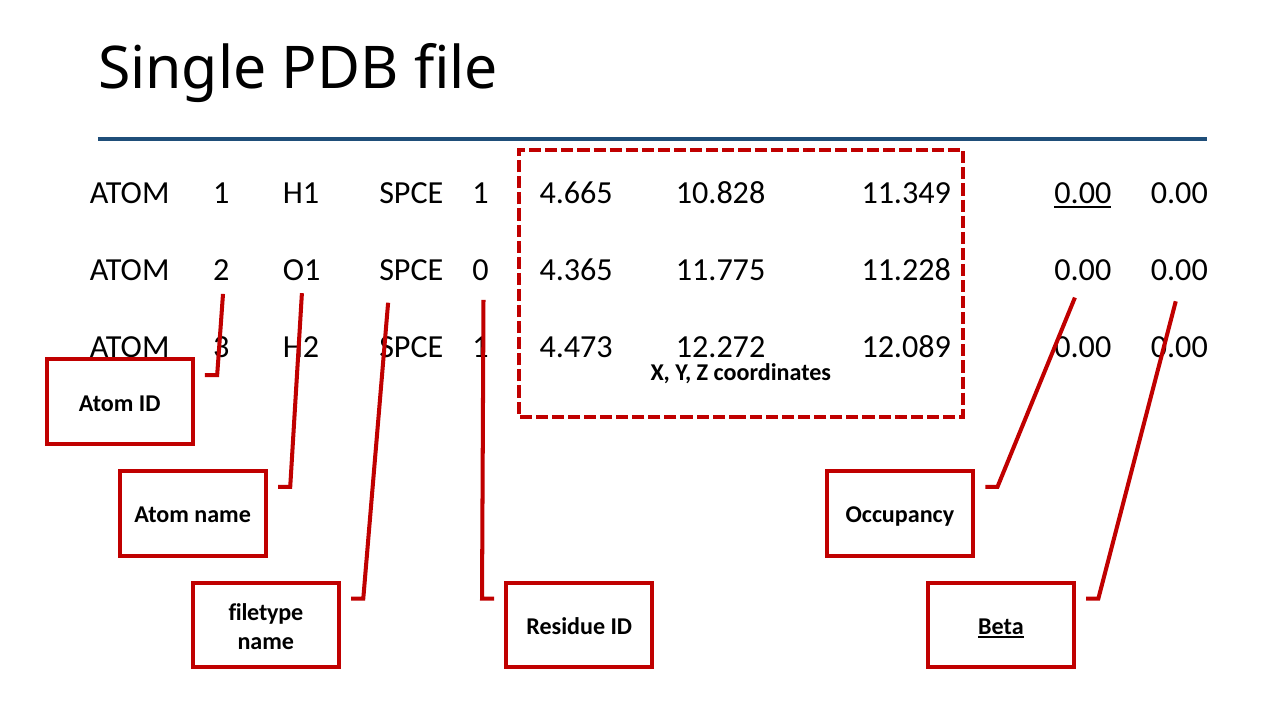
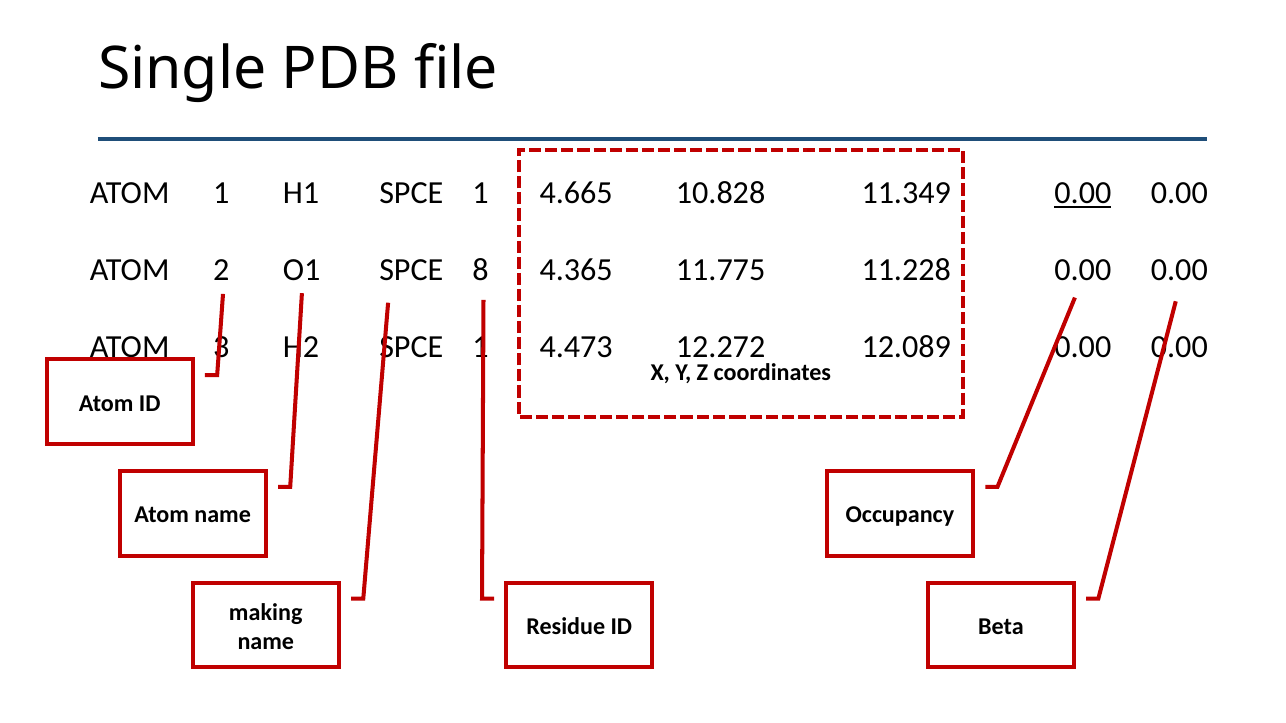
0: 0 -> 8
filetype: filetype -> making
Beta underline: present -> none
